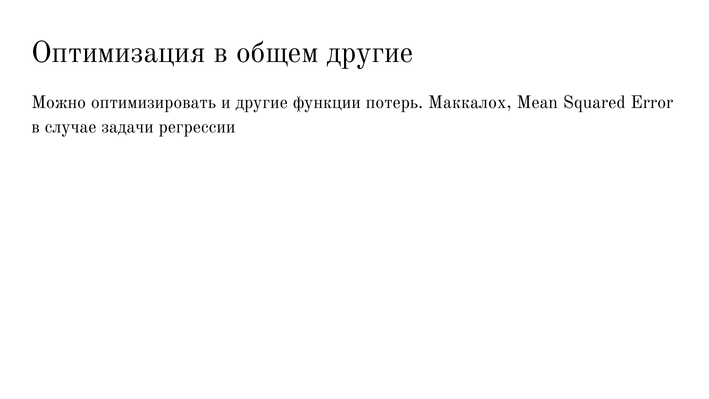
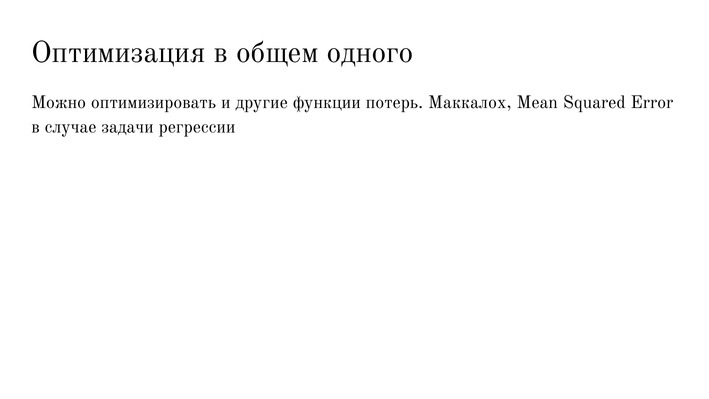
общем другие: другие -> одного
